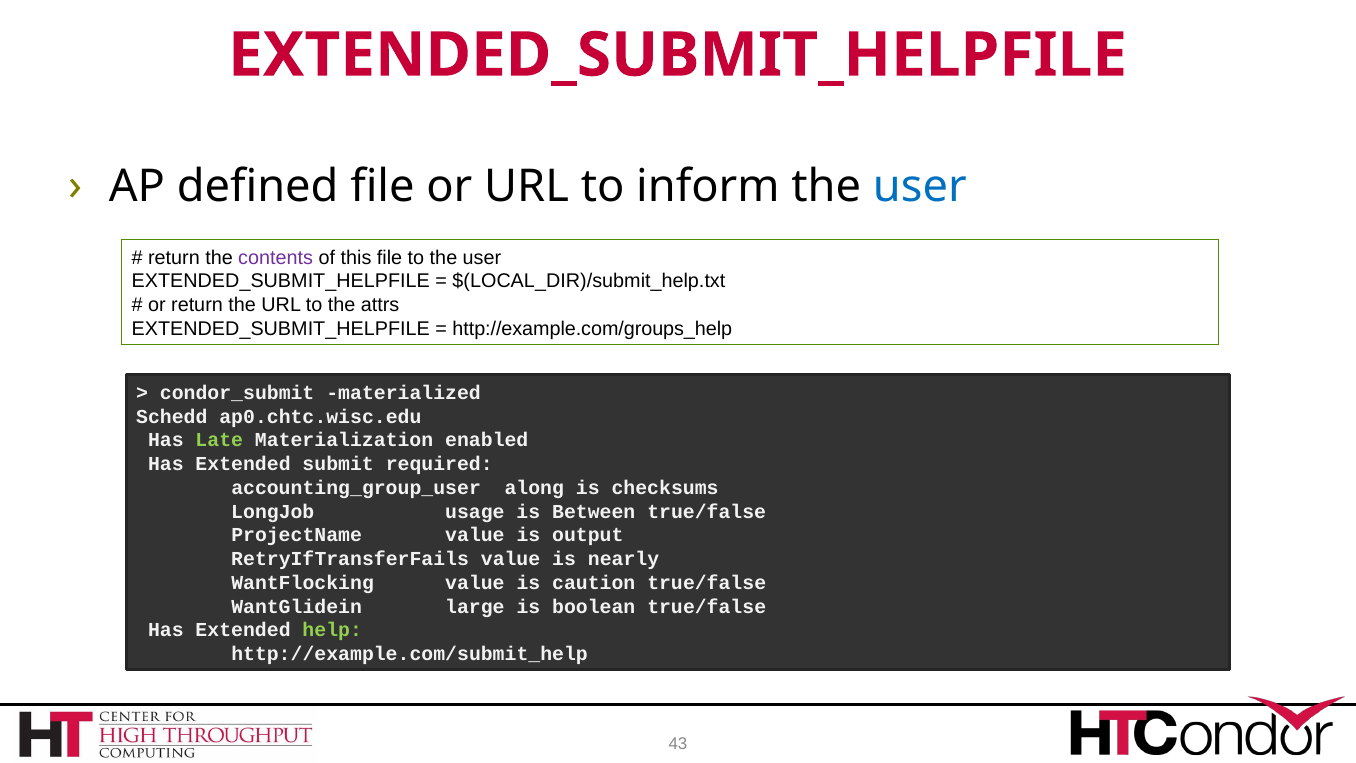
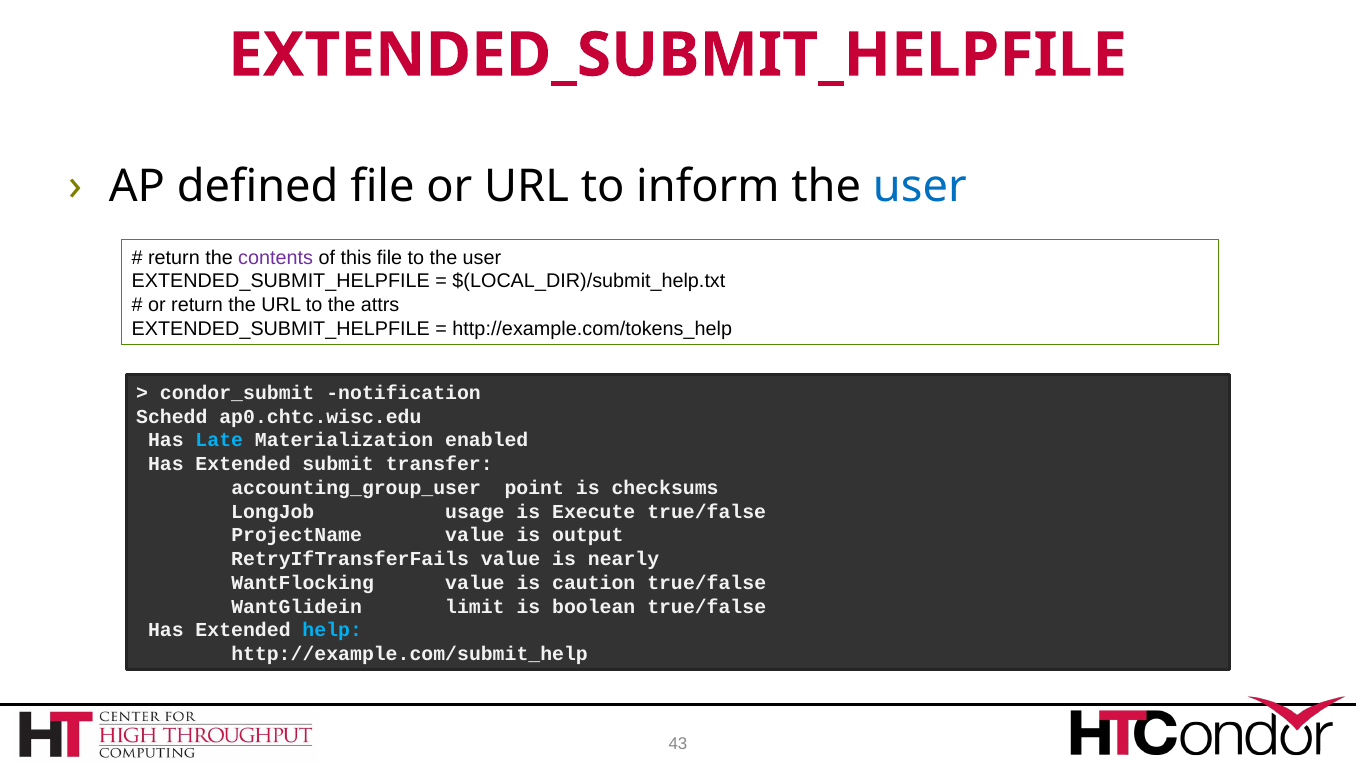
http://example.com/groups_help: http://example.com/groups_help -> http://example.com/tokens_help
materialized: materialized -> notification
Late colour: light green -> light blue
required: required -> transfer
along: along -> point
Between: Between -> Execute
large: large -> limit
help colour: light green -> light blue
